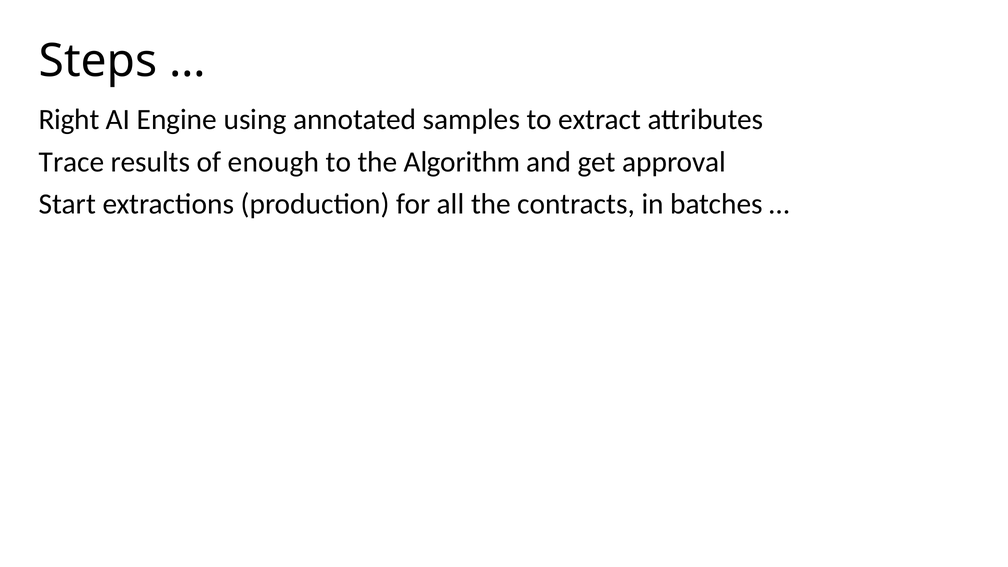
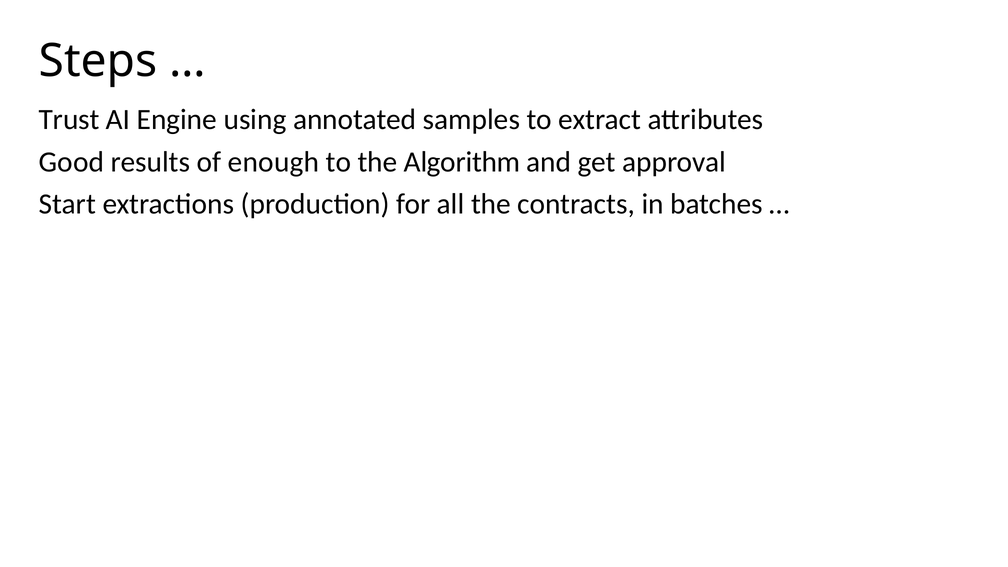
Right: Right -> Trust
Trace: Trace -> Good
